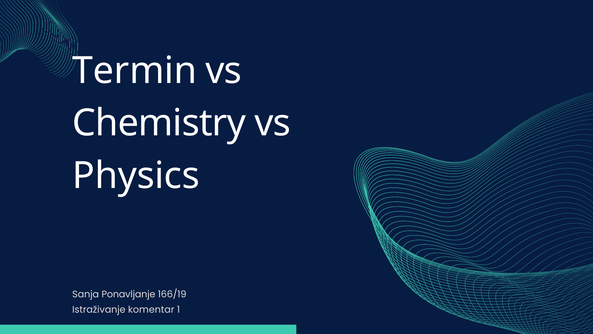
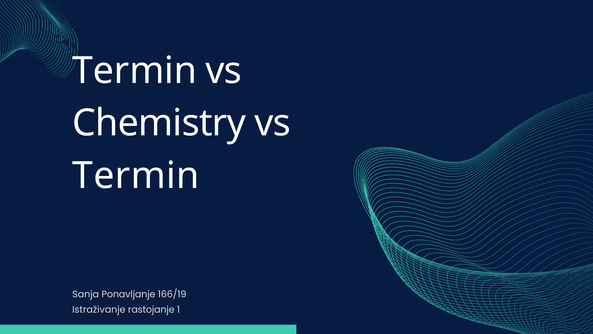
Physics at (136, 176): Physics -> Termin
komentar: komentar -> rastojanje
